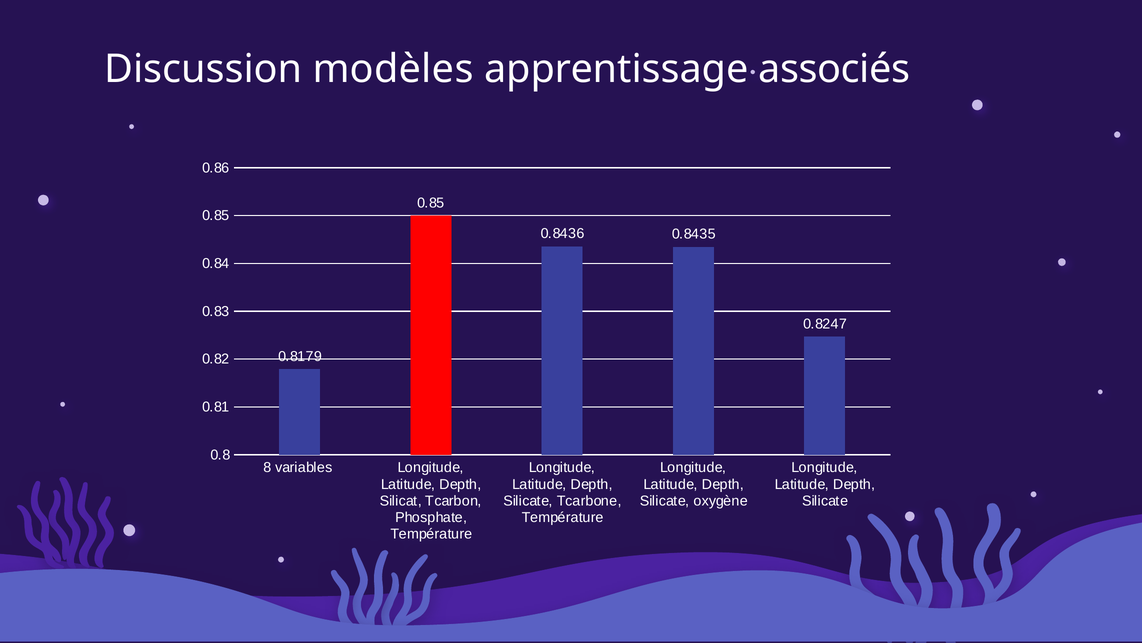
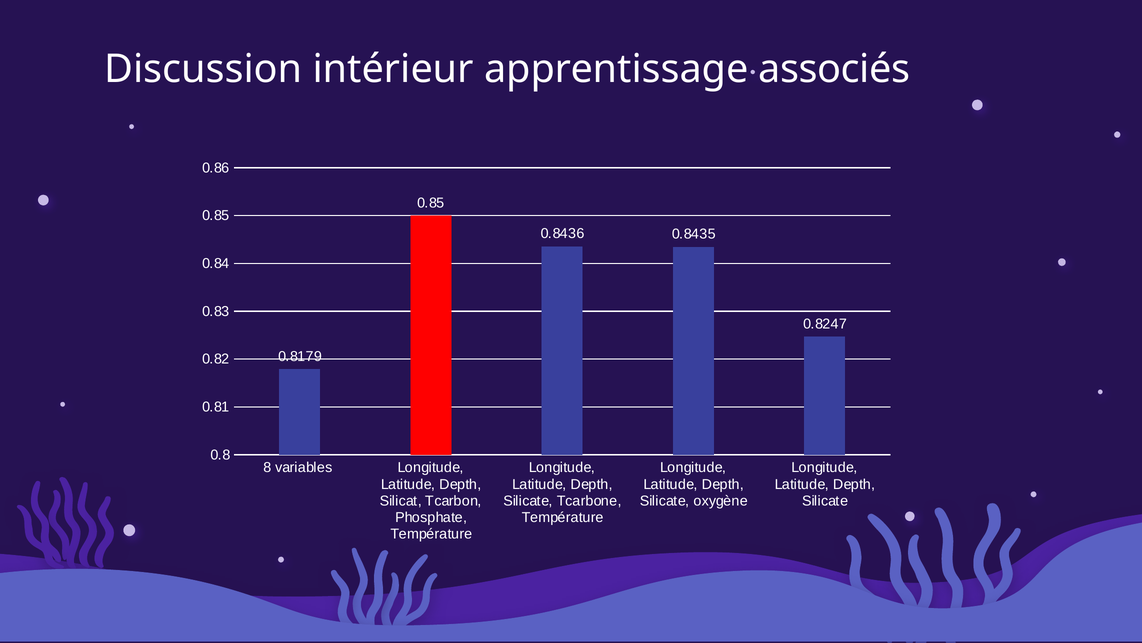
modèles: modèles -> intérieur
